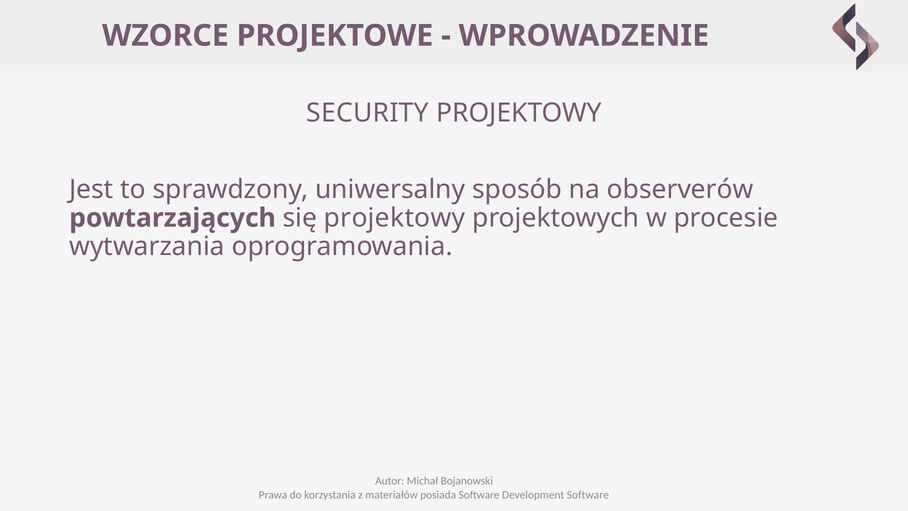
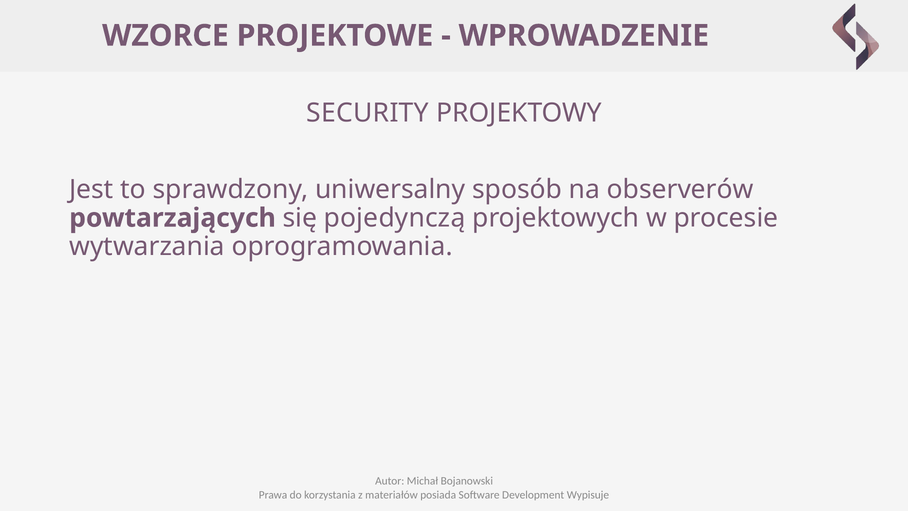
się projektowy: projektowy -> pojedynczą
Development Software: Software -> Wypisuje
